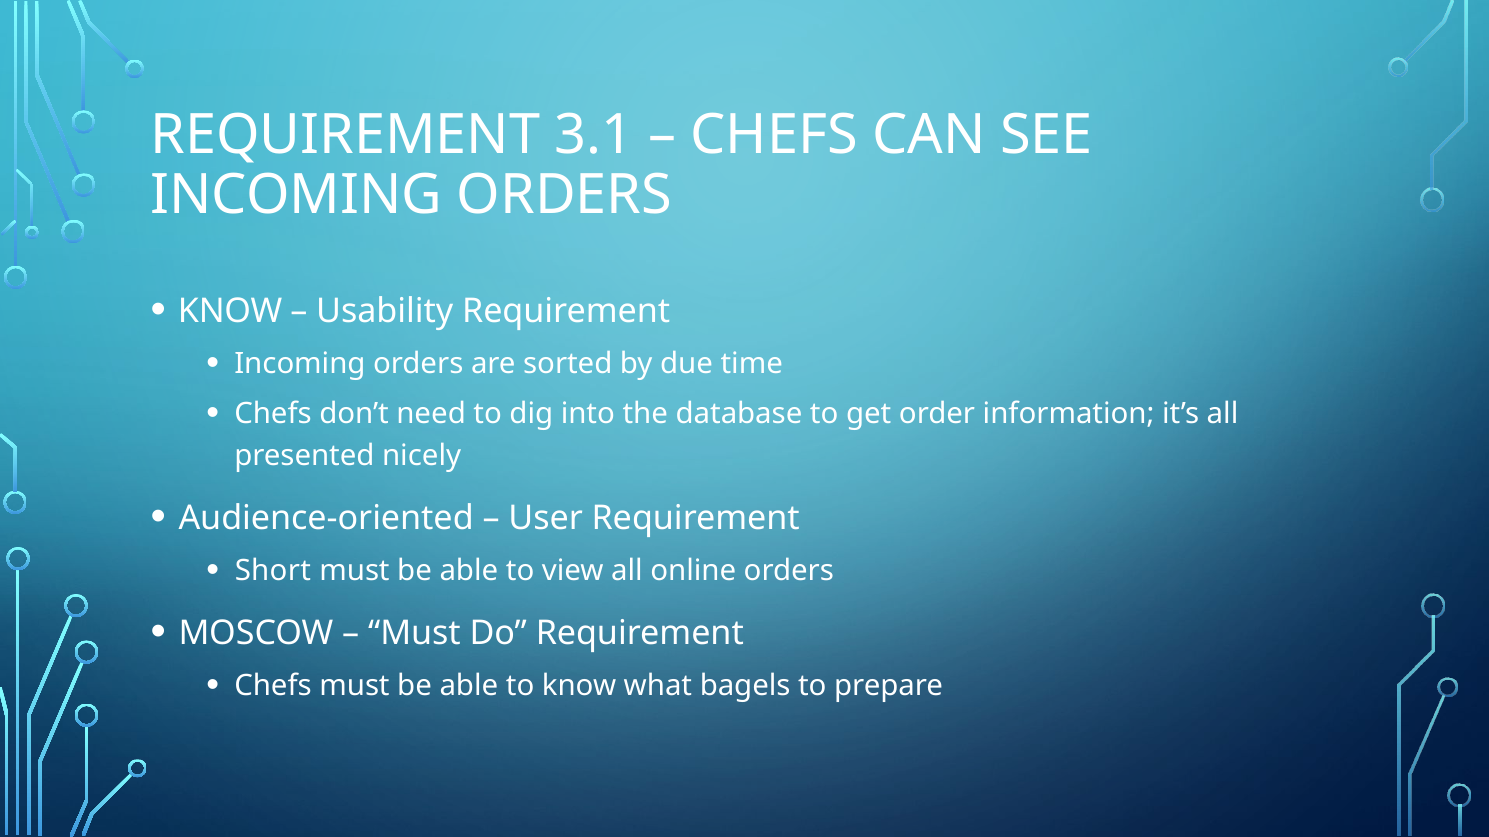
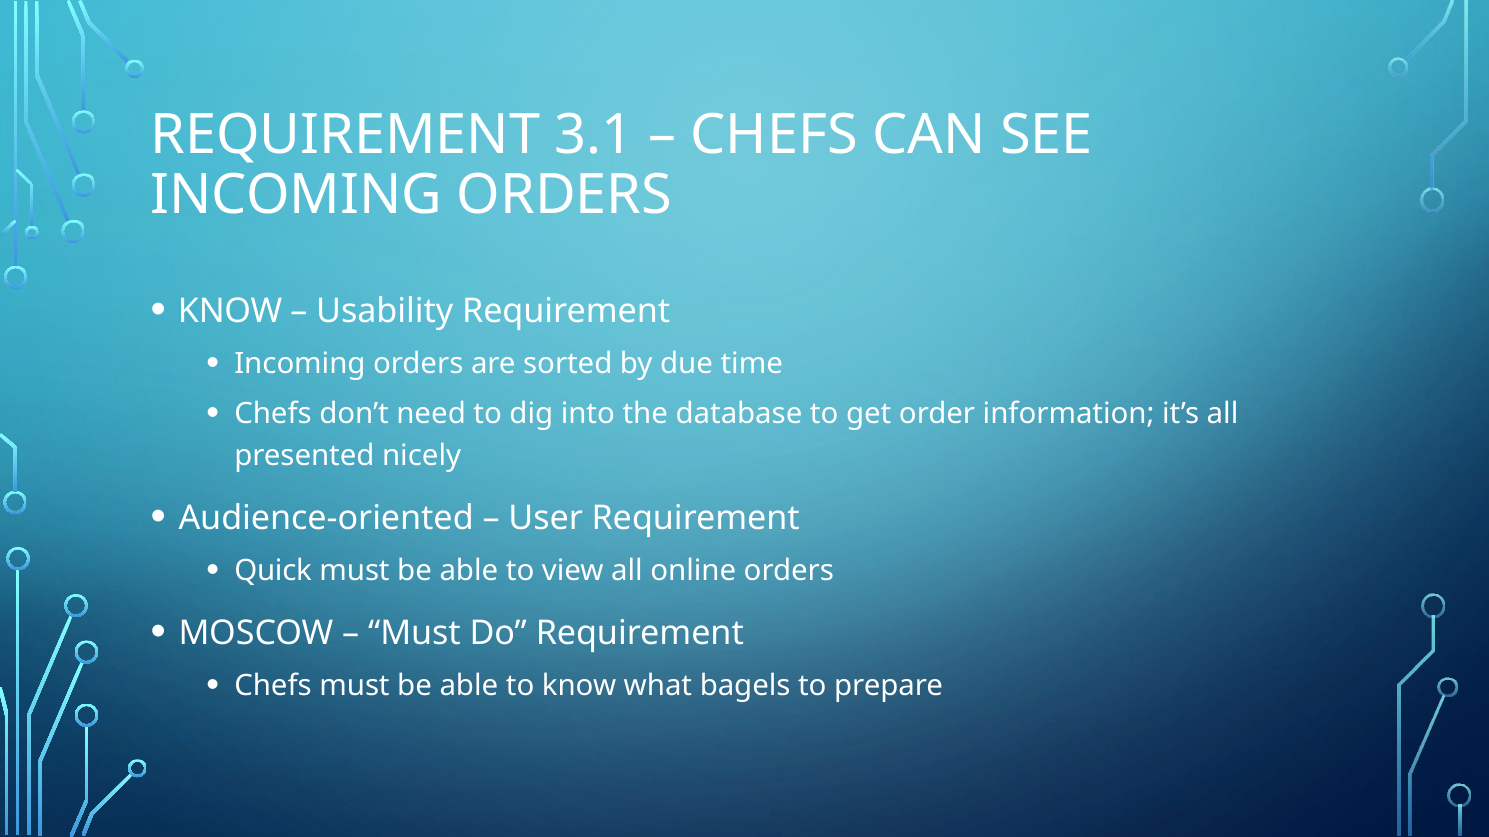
Short: Short -> Quick
